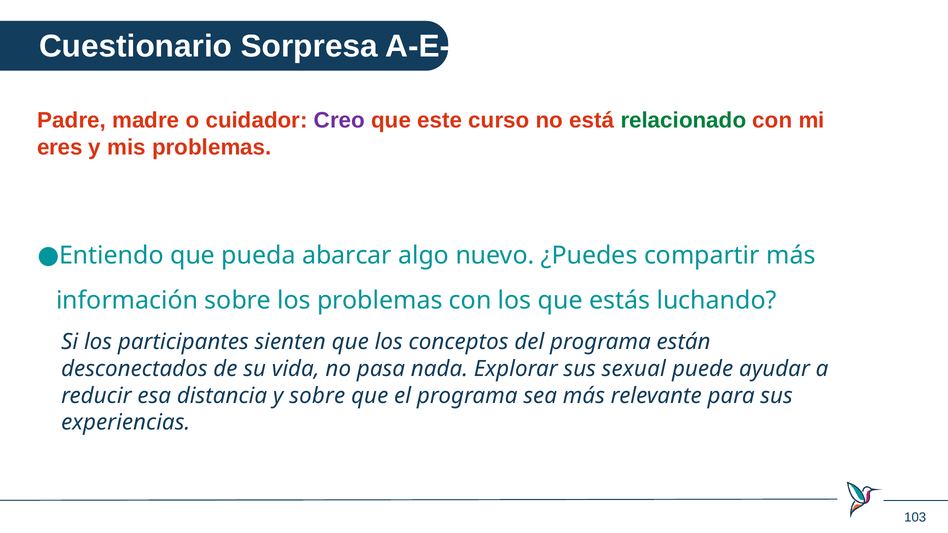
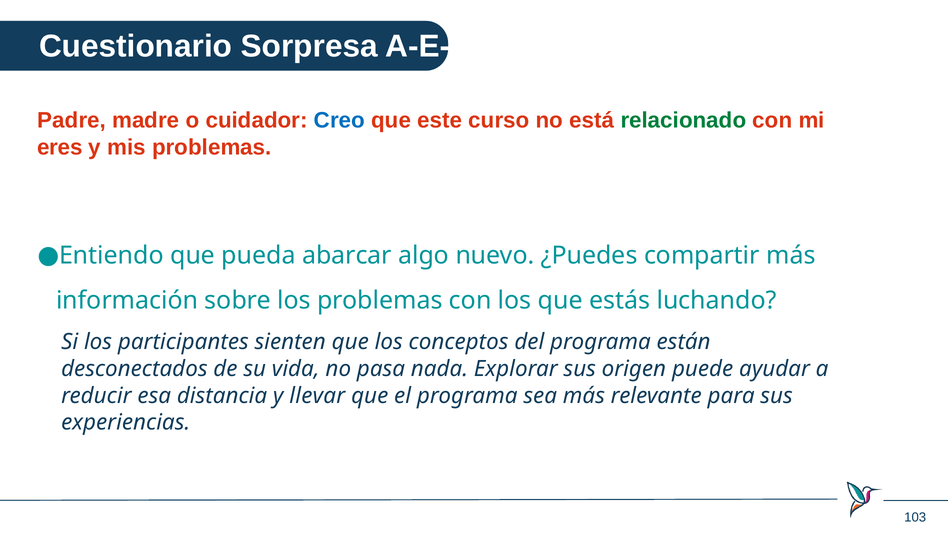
Creo colour: purple -> blue
sexual: sexual -> origen
y sobre: sobre -> llevar
